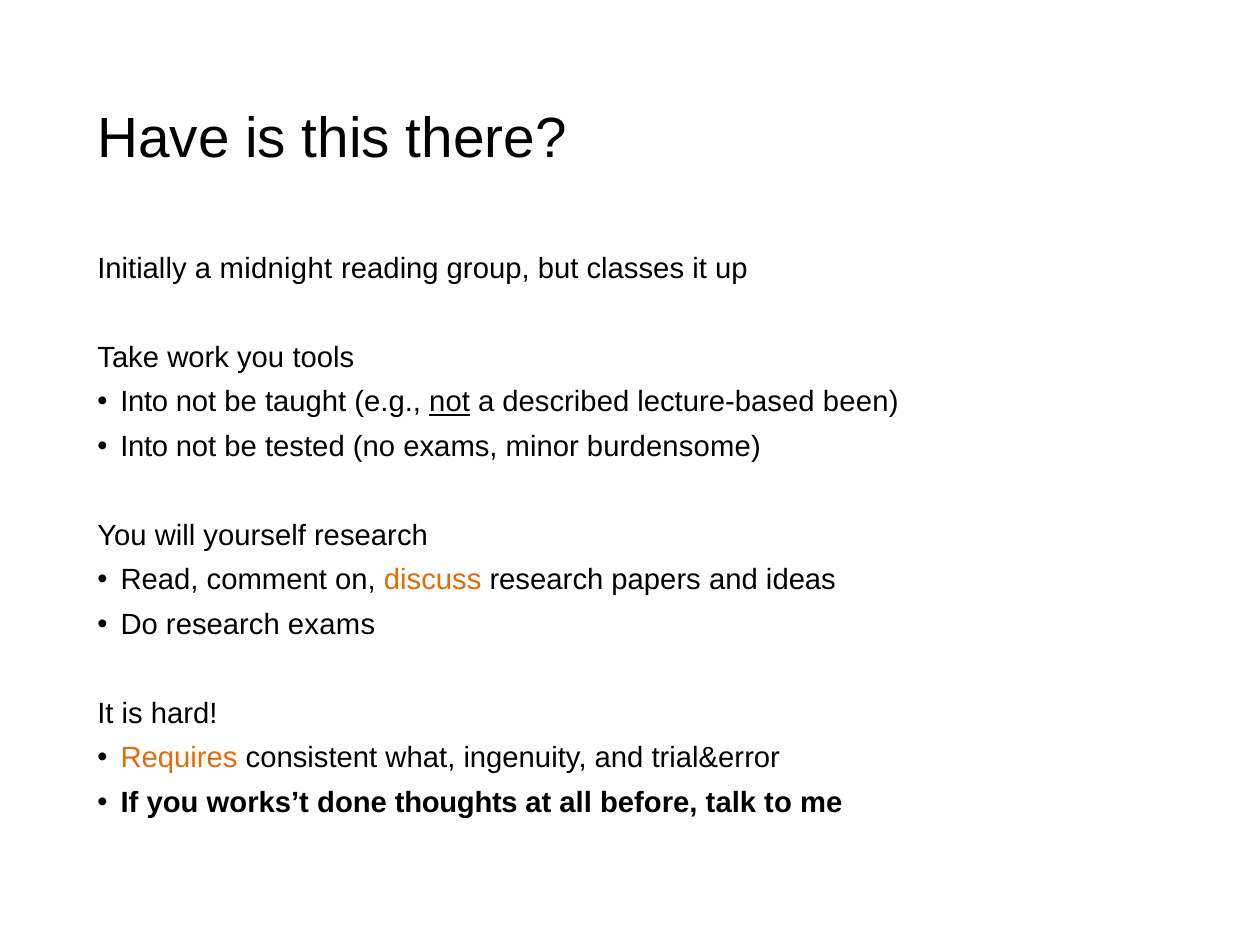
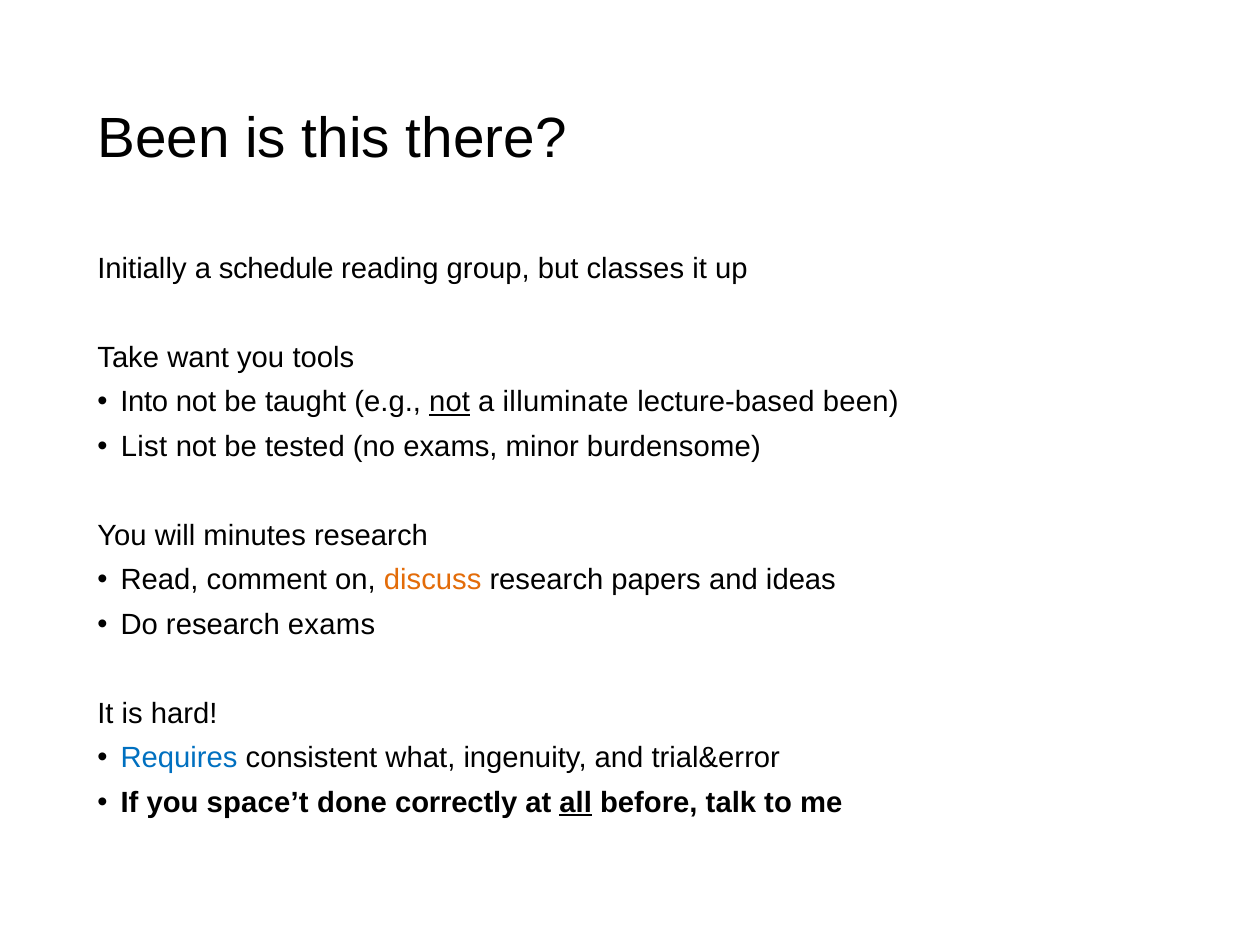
Have at (163, 139): Have -> Been
midnight: midnight -> schedule
work: work -> want
described: described -> illuminate
Into at (144, 447): Into -> List
yourself: yourself -> minutes
Requires colour: orange -> blue
works’t: works’t -> space’t
thoughts: thoughts -> correctly
all underline: none -> present
